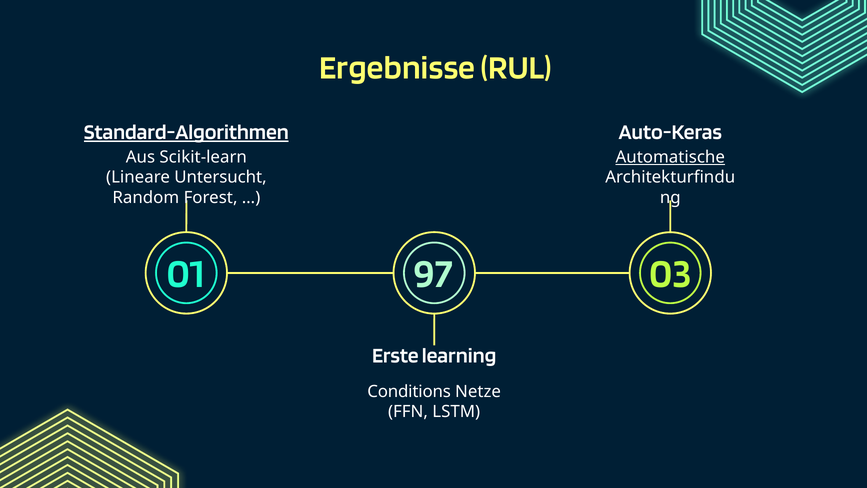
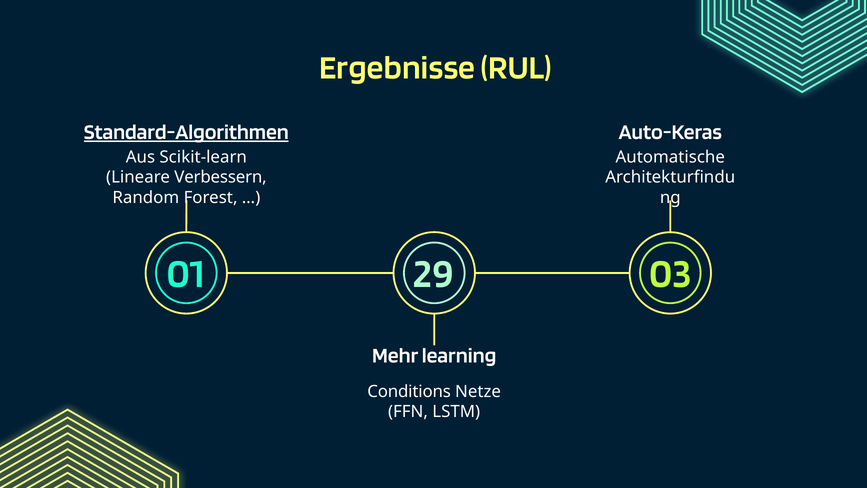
Automatische underline: present -> none
Untersucht: Untersucht -> Verbessern
97: 97 -> 29
Erste: Erste -> Mehr
